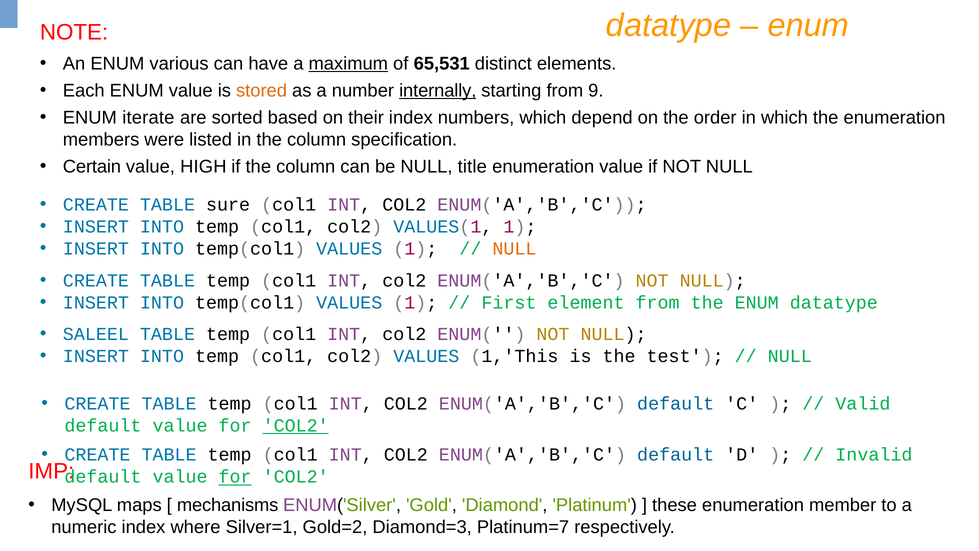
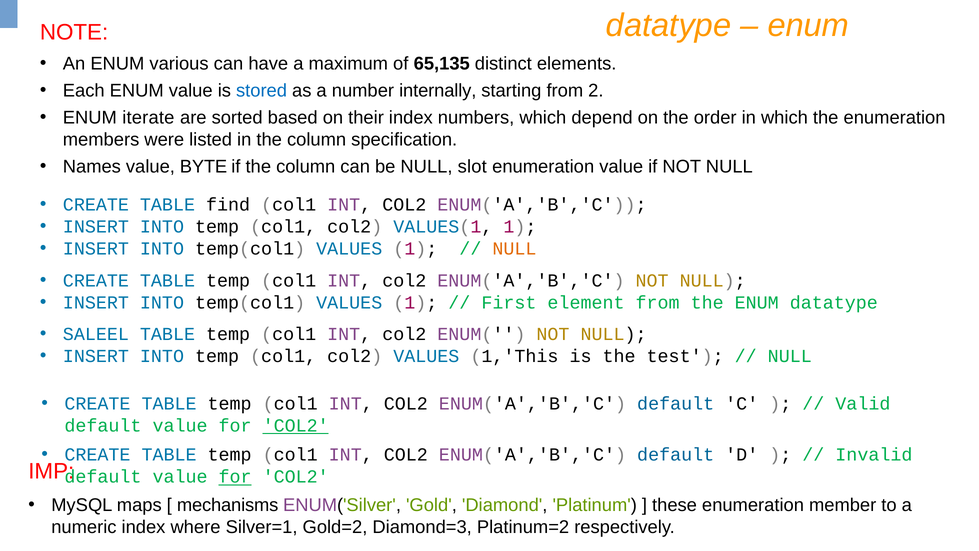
maximum underline: present -> none
65,531: 65,531 -> 65,135
stored colour: orange -> blue
internally underline: present -> none
9: 9 -> 2
Certain: Certain -> Names
HIGH: HIGH -> BYTE
title: title -> slot
sure: sure -> find
Platinum=7: Platinum=7 -> Platinum=2
